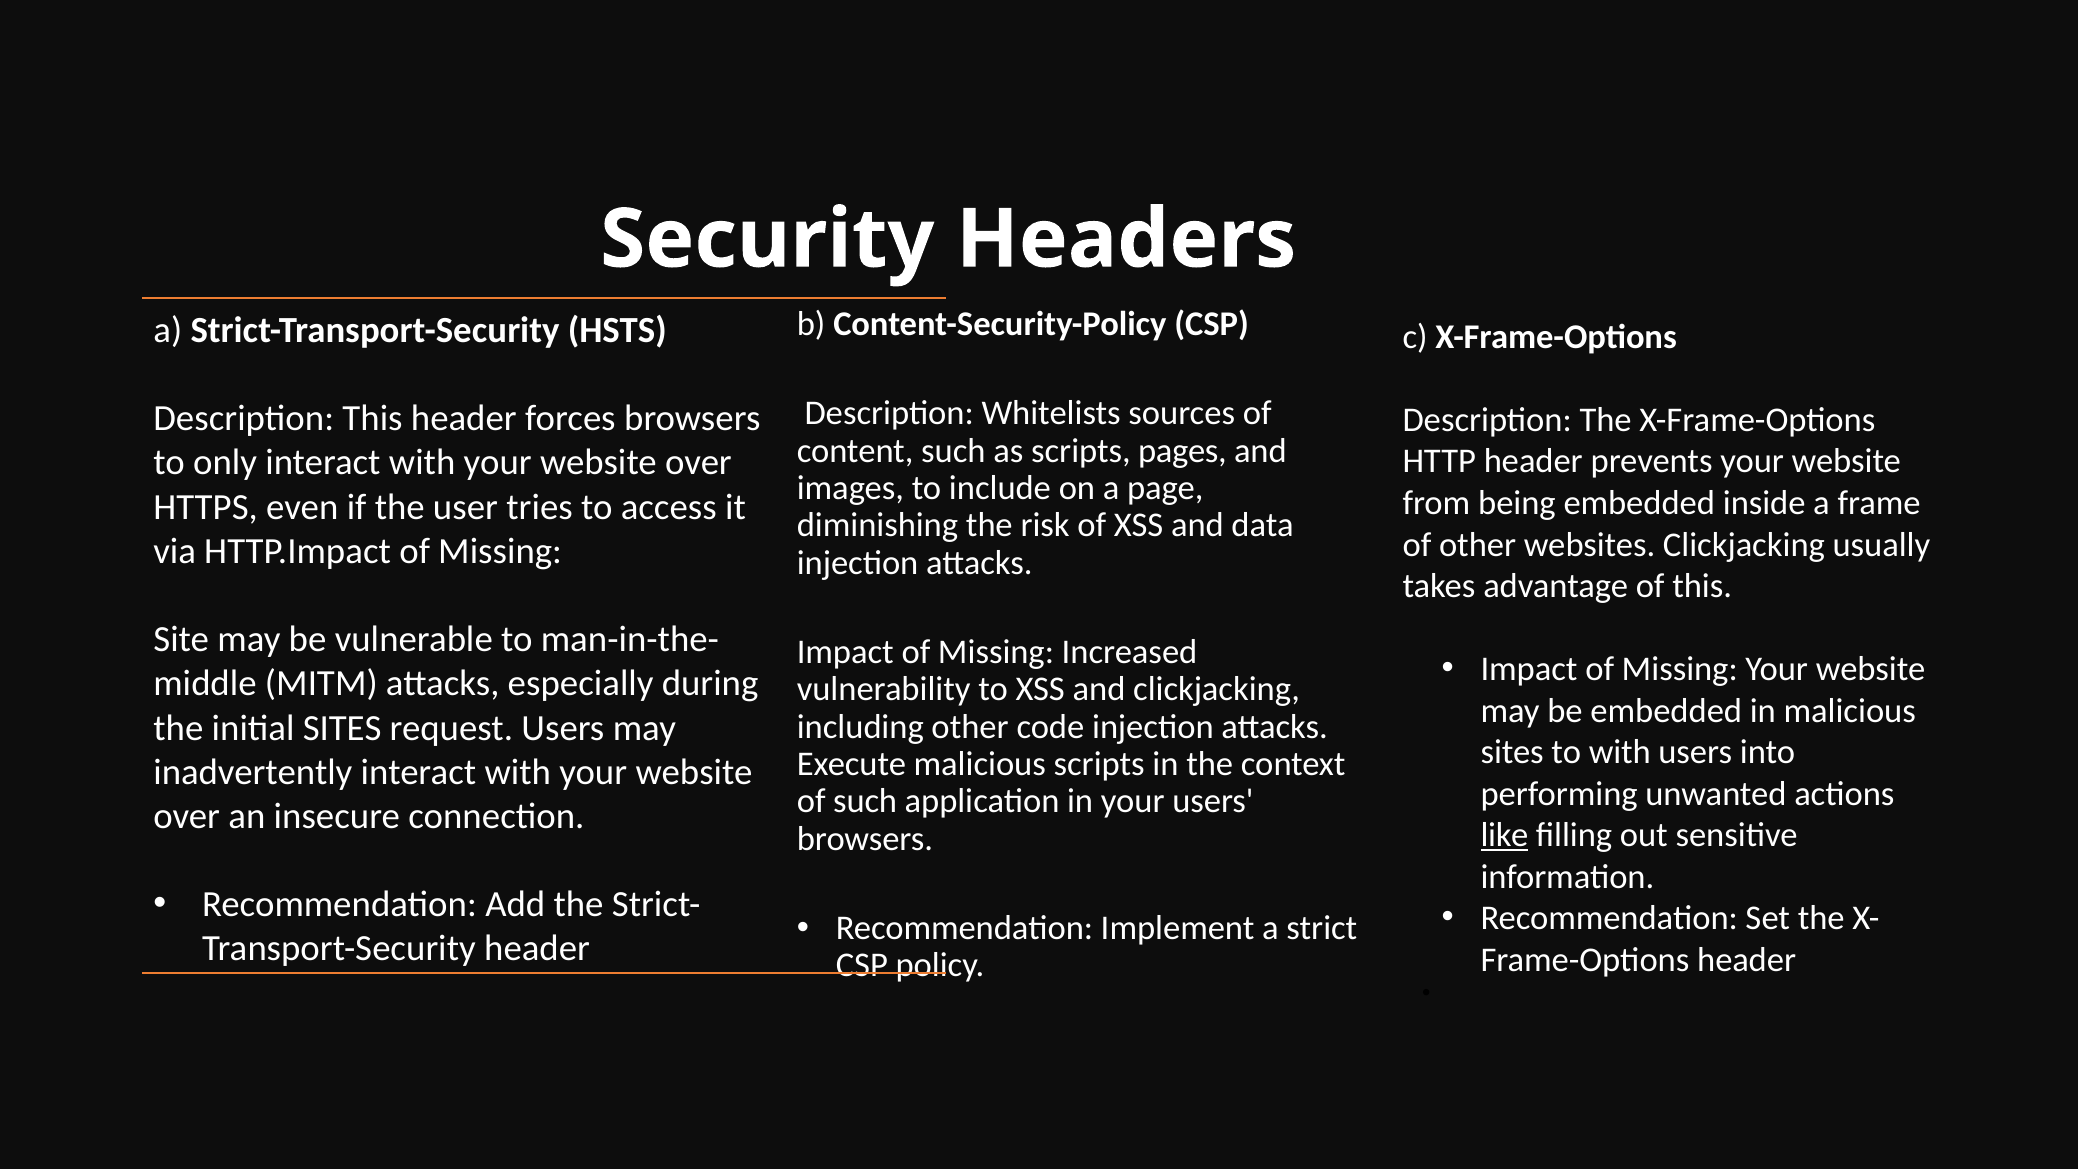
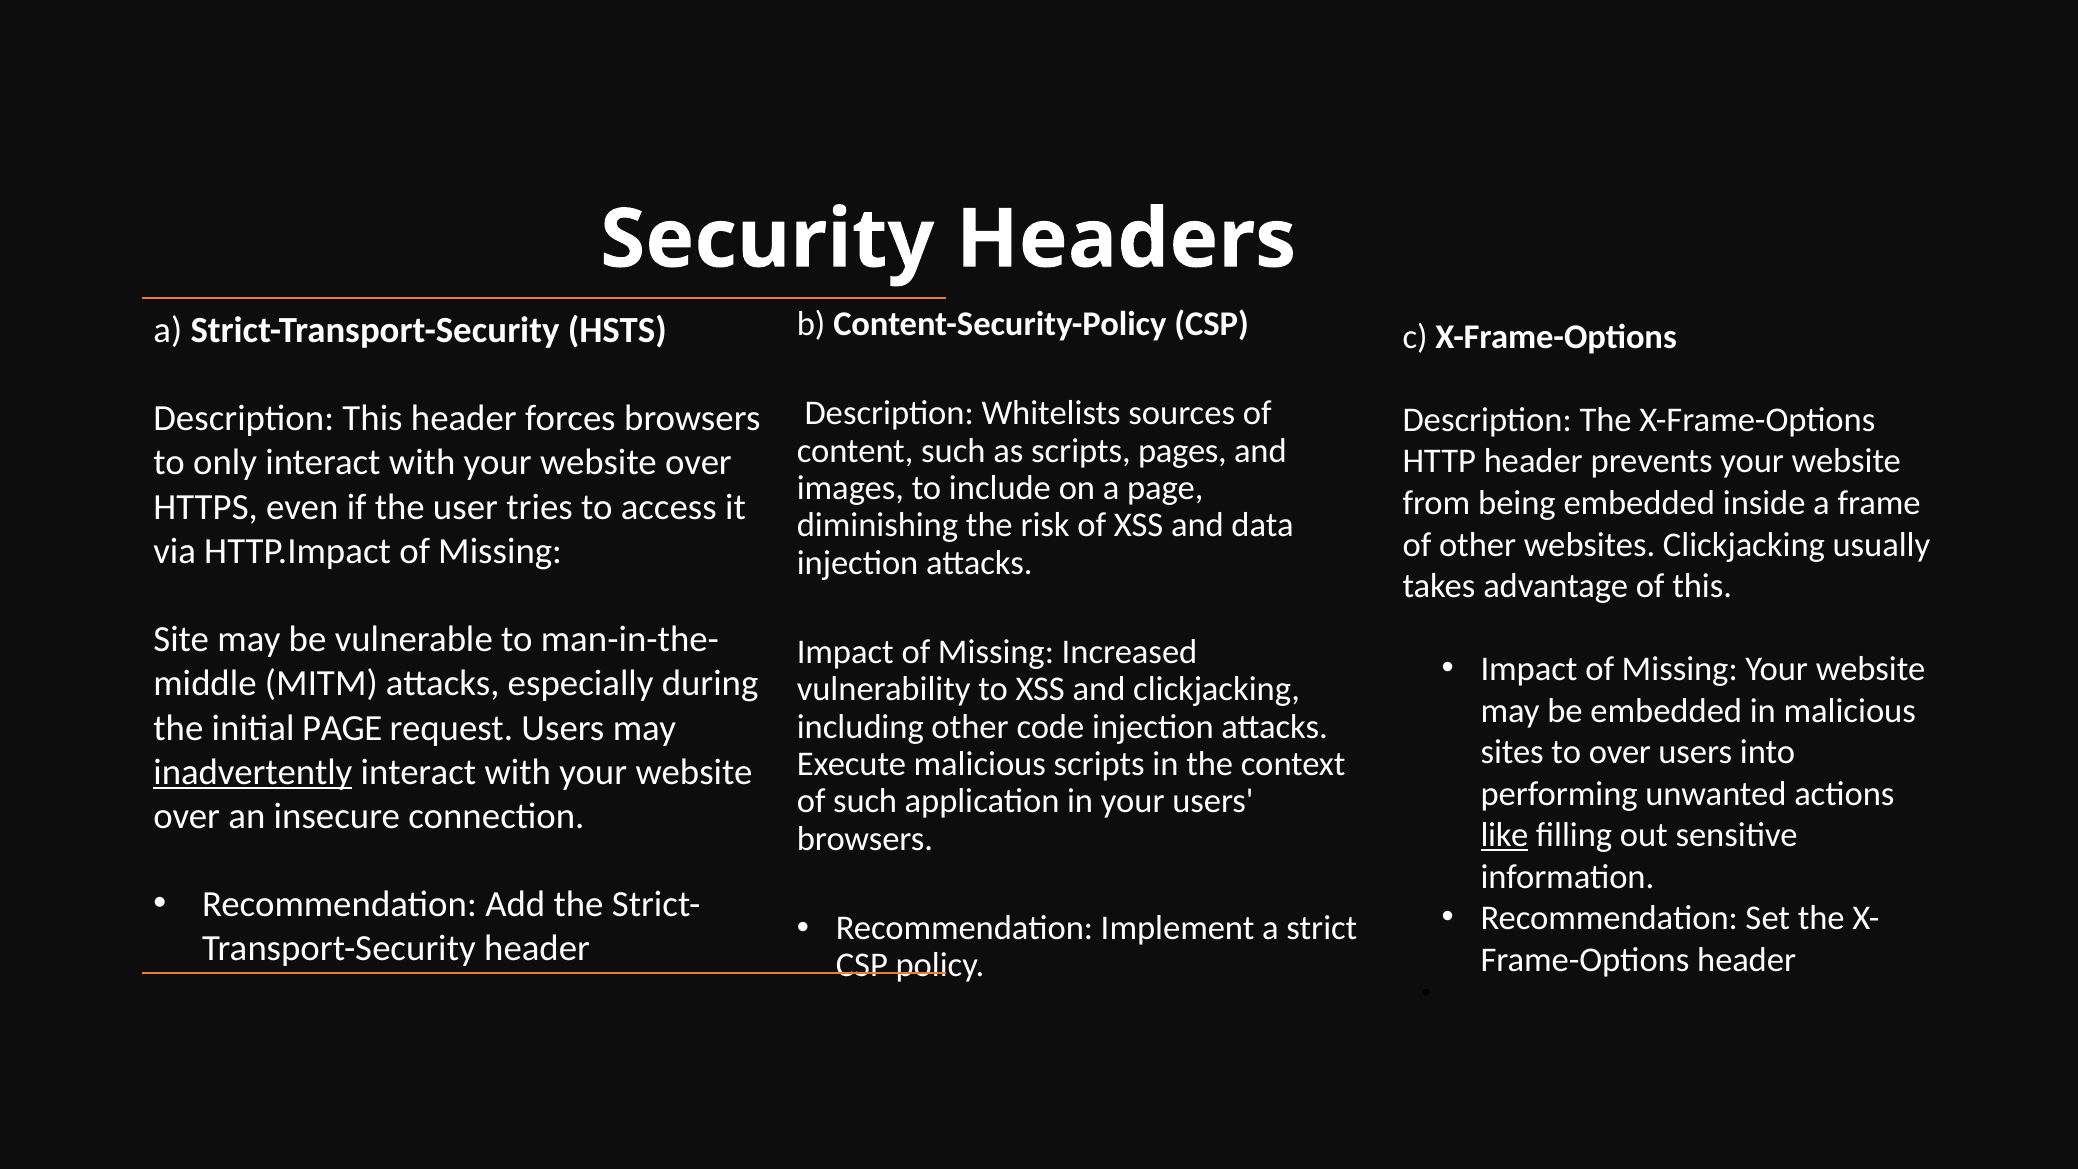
initial SITES: SITES -> PAGE
to with: with -> over
inadvertently underline: none -> present
